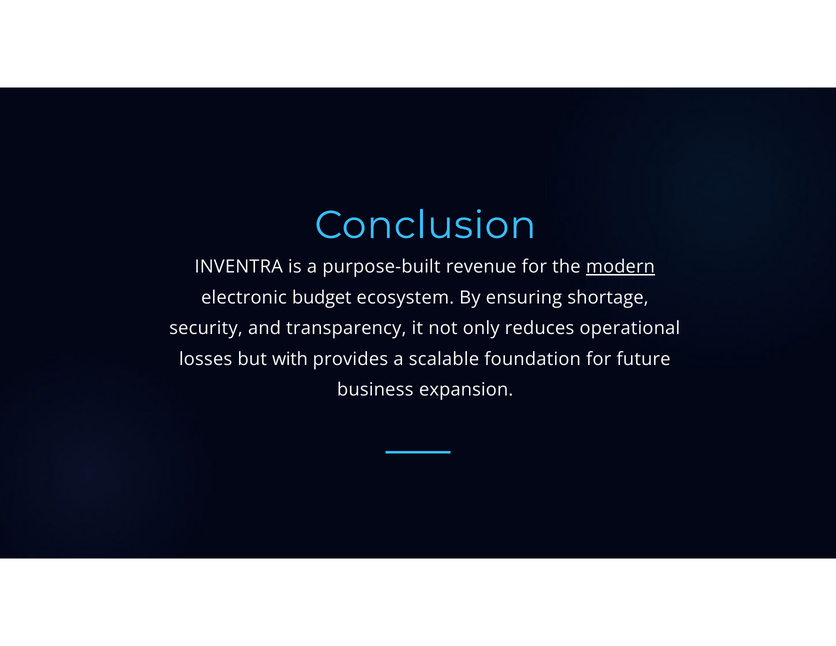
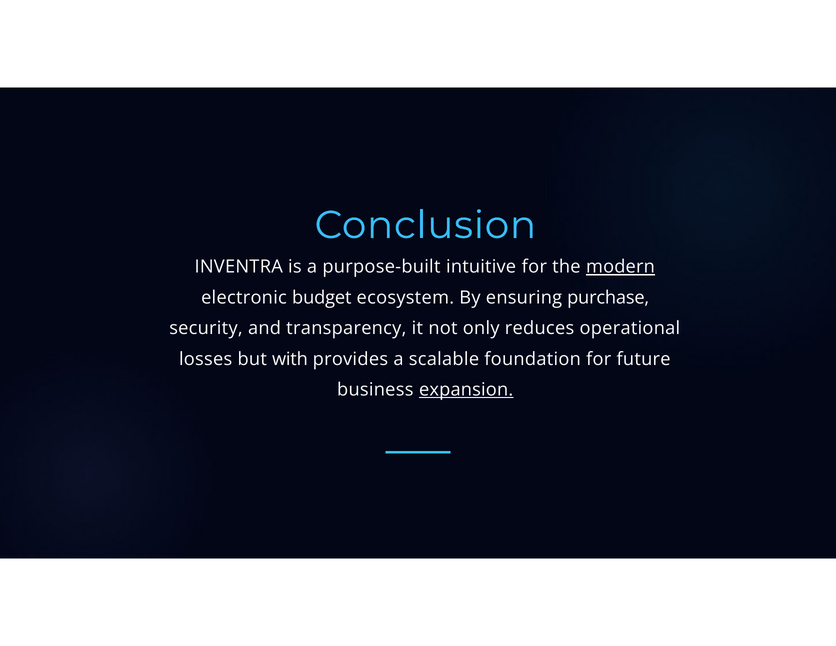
revenue: revenue -> intuitive
shortage: shortage -> purchase
expansion underline: none -> present
